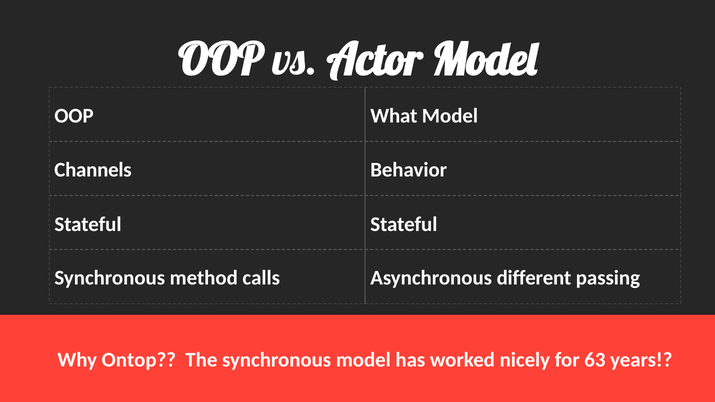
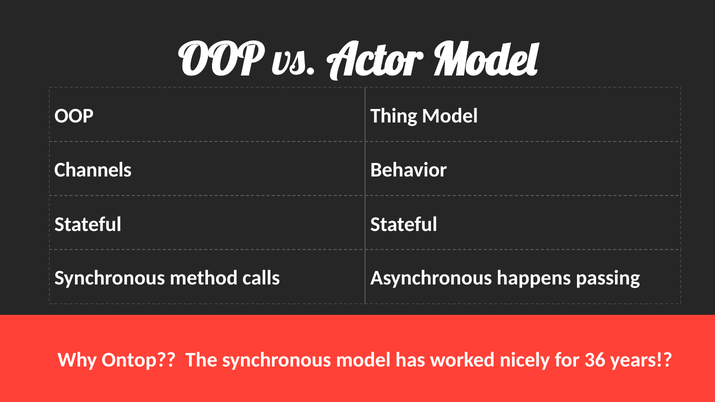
What: What -> Thing
different: different -> happens
63: 63 -> 36
